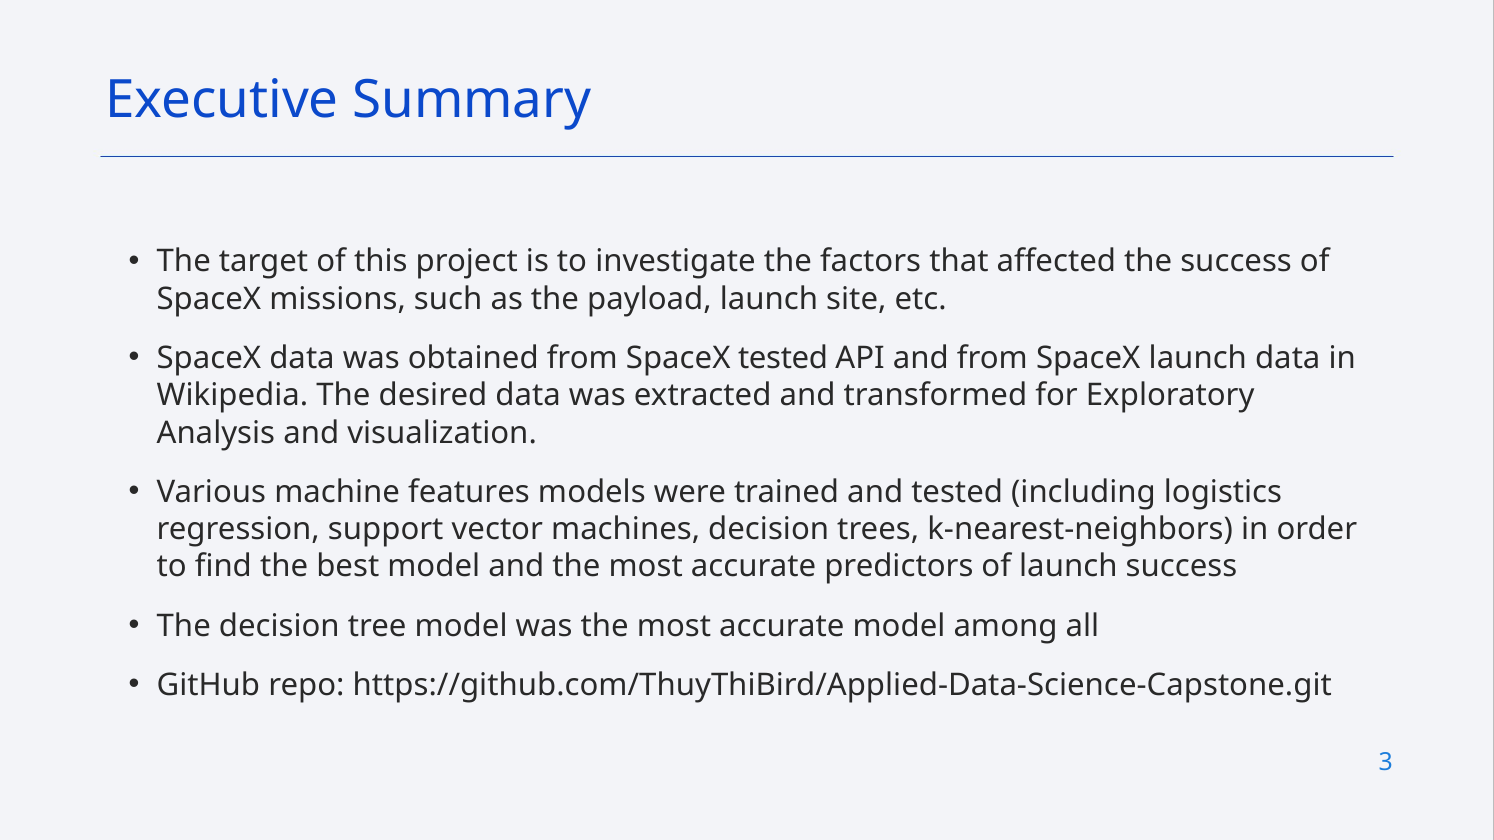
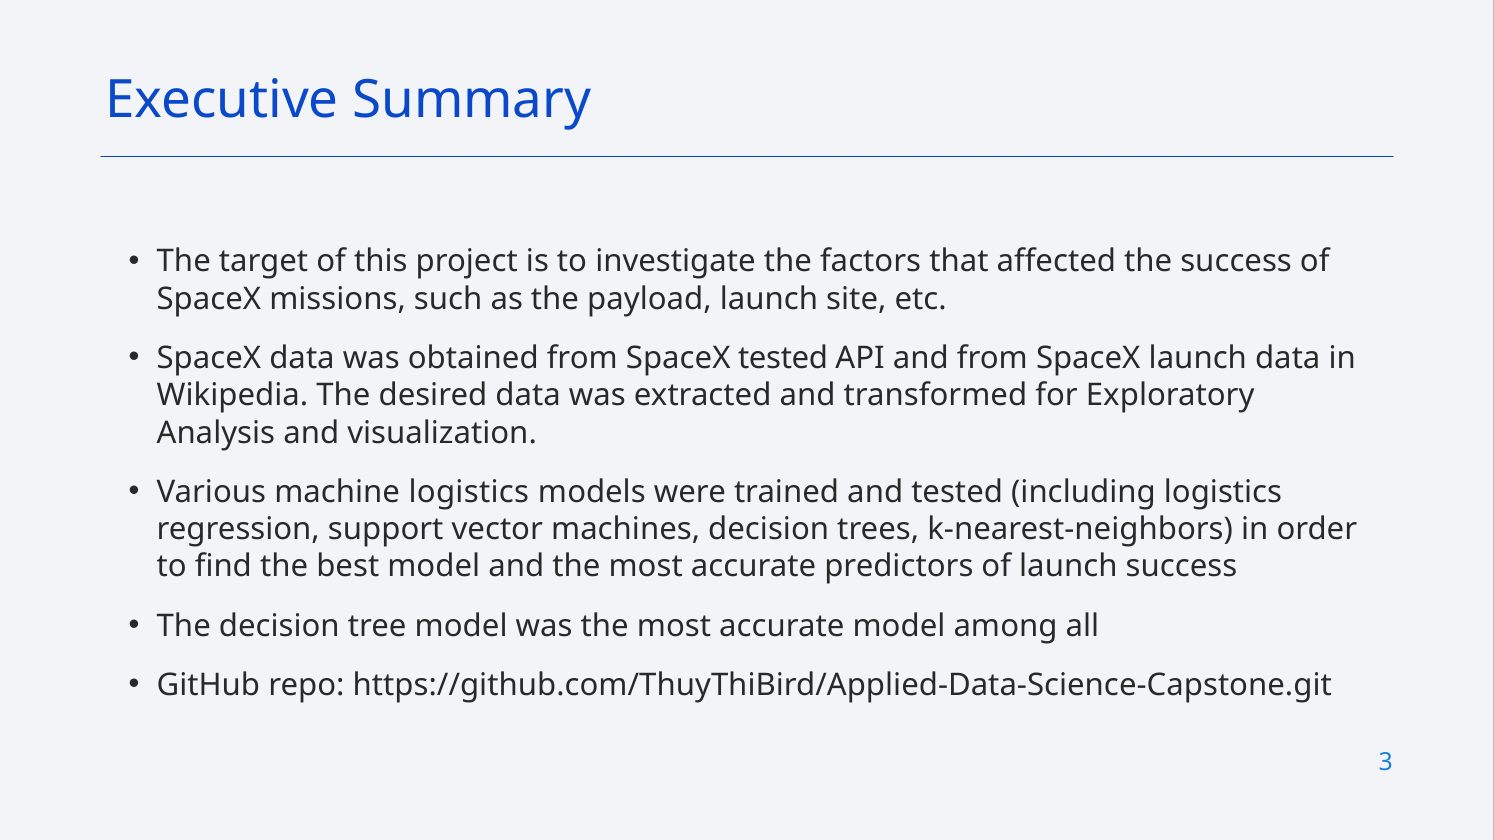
machine features: features -> logistics
